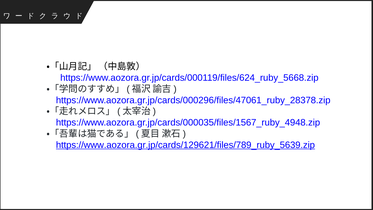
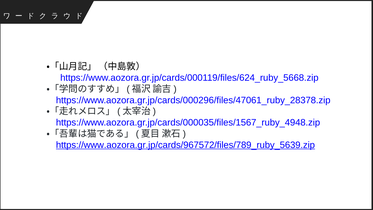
https://www.aozora.gr.jp/cards/129621/files/789_ruby_5639.zip: https://www.aozora.gr.jp/cards/129621/files/789_ruby_5639.zip -> https://www.aozora.gr.jp/cards/967572/files/789_ruby_5639.zip
